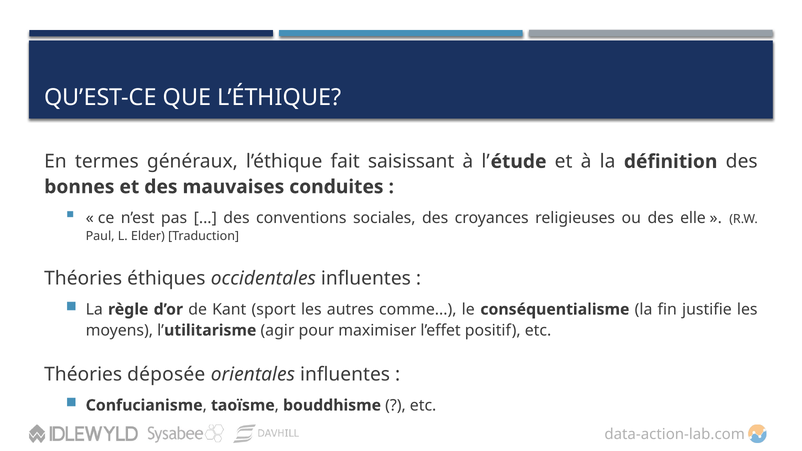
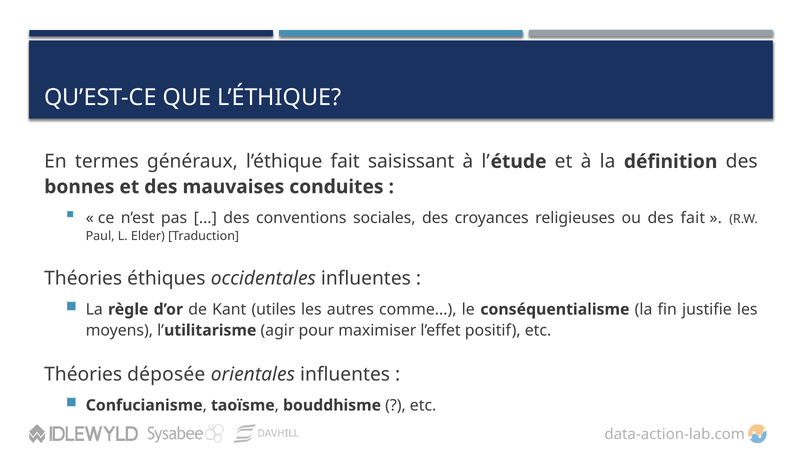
des elle: elle -> fait
sport: sport -> utiles
